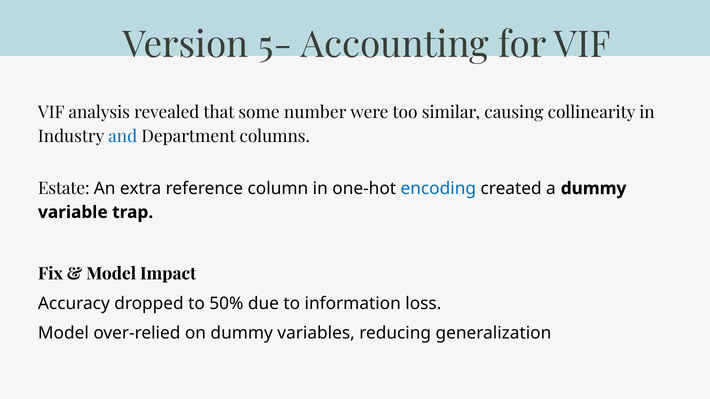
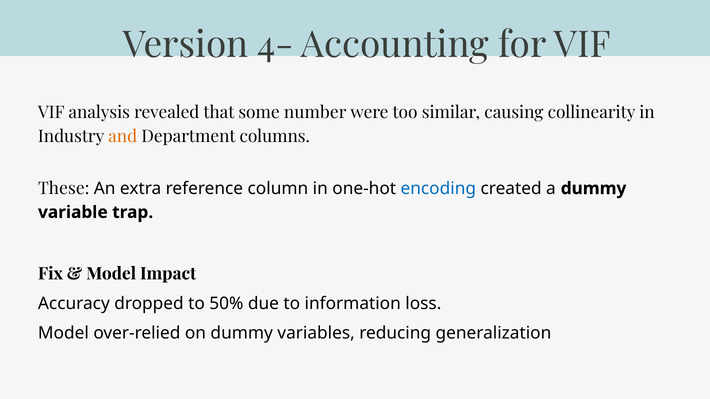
5-: 5- -> 4-
and colour: blue -> orange
Estate: Estate -> These
